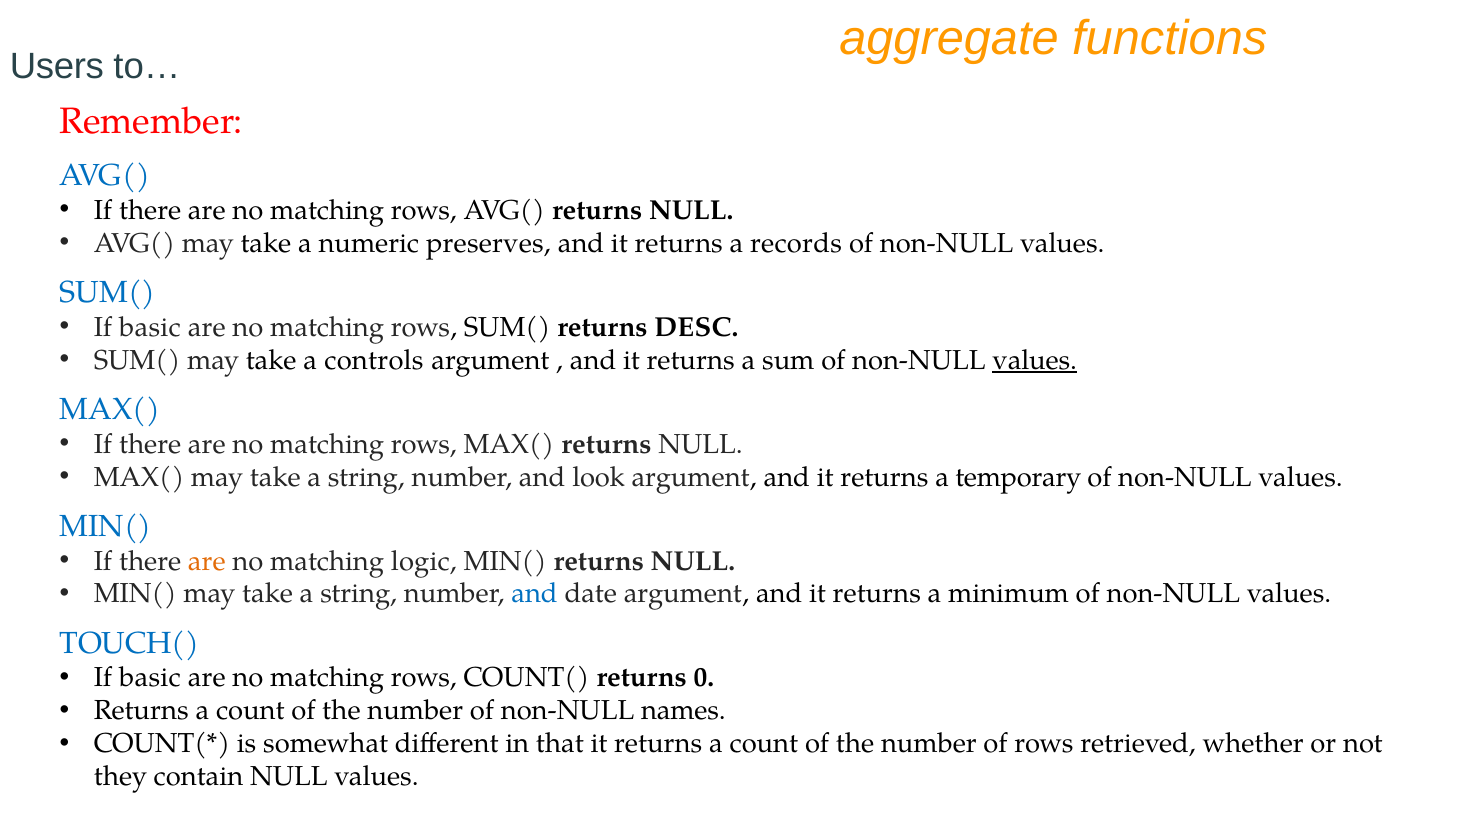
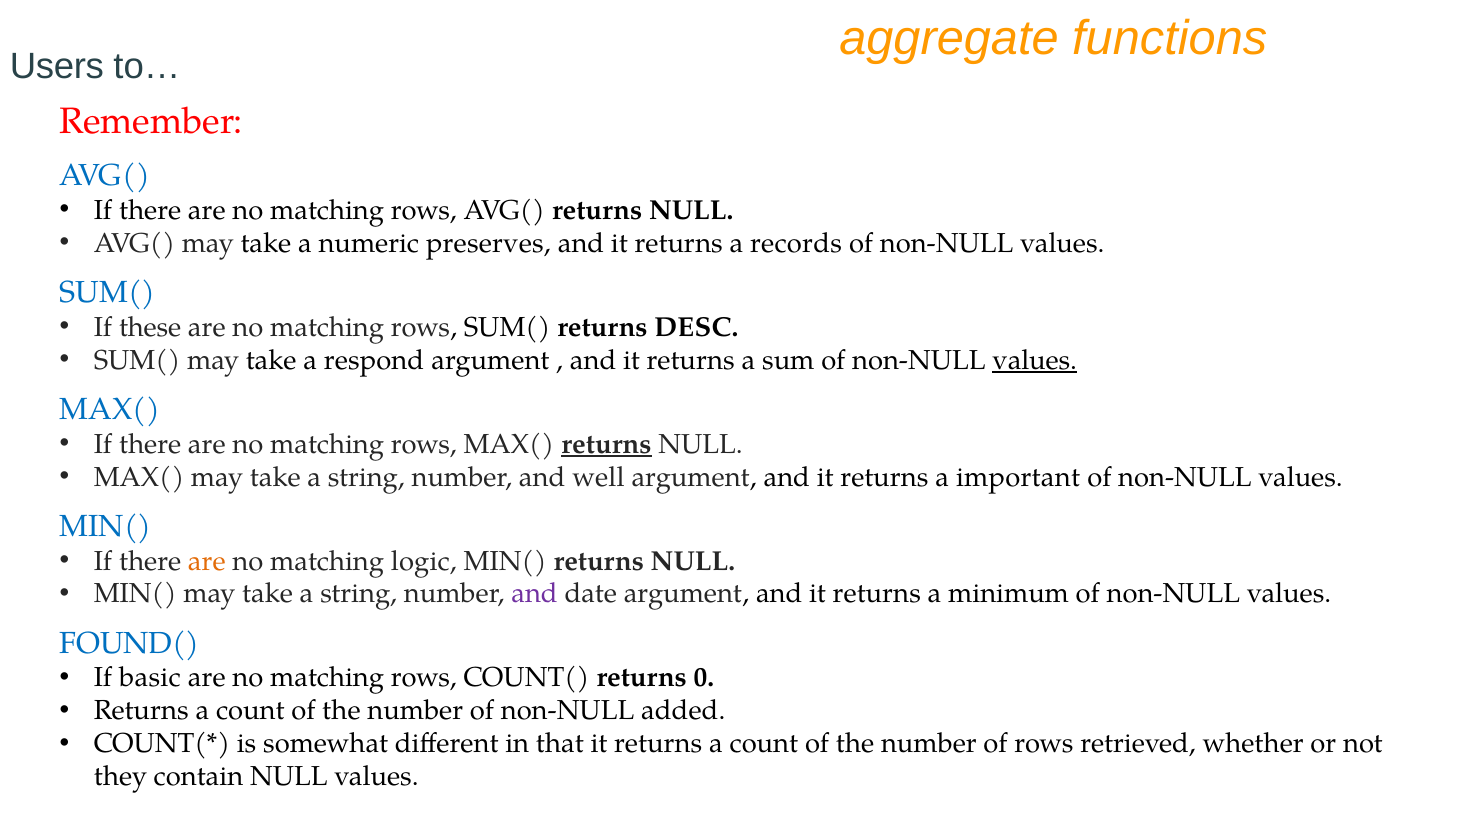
basic at (150, 327): basic -> these
controls: controls -> respond
returns at (606, 444) underline: none -> present
look: look -> well
temporary: temporary -> important
and at (535, 594) colour: blue -> purple
TOUCH(: TOUCH( -> FOUND(
names: names -> added
